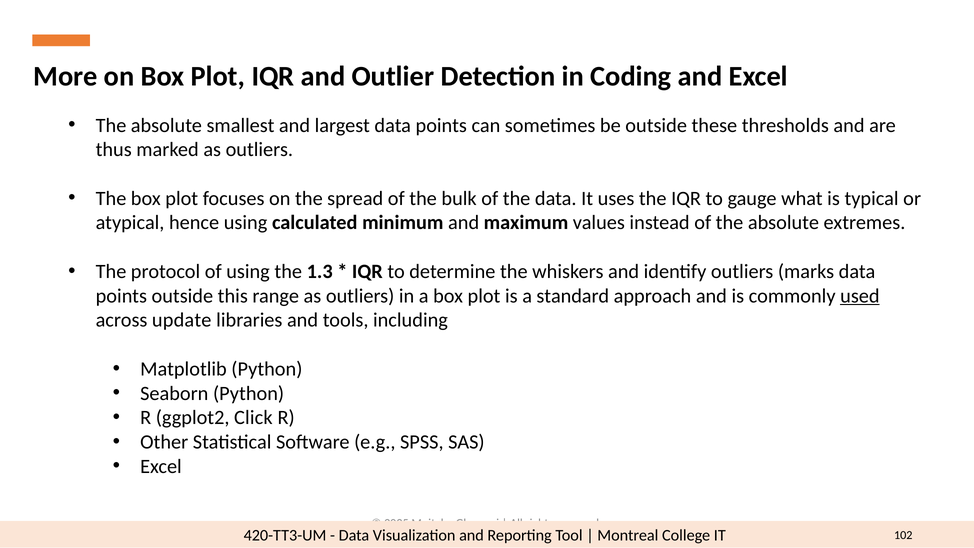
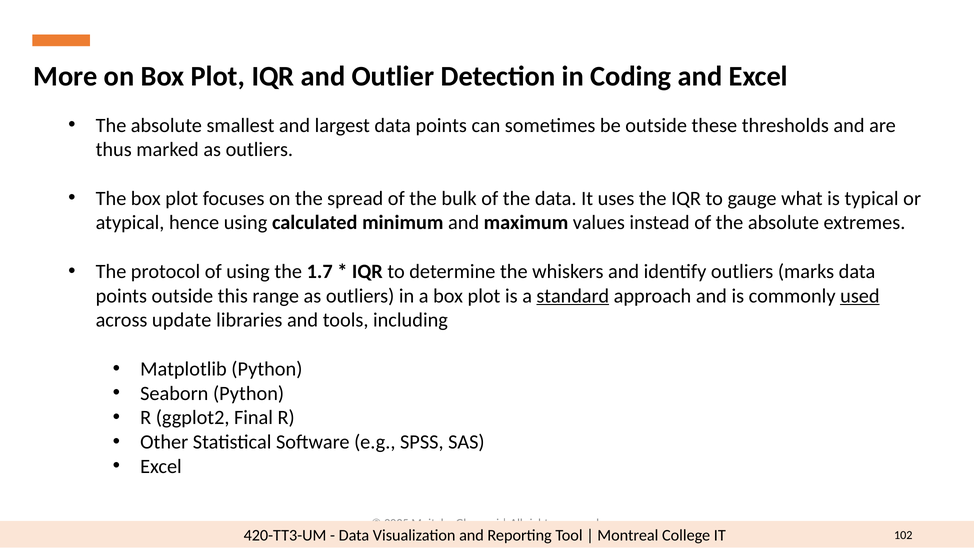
1.3: 1.3 -> 1.7
standard underline: none -> present
Click: Click -> Final
